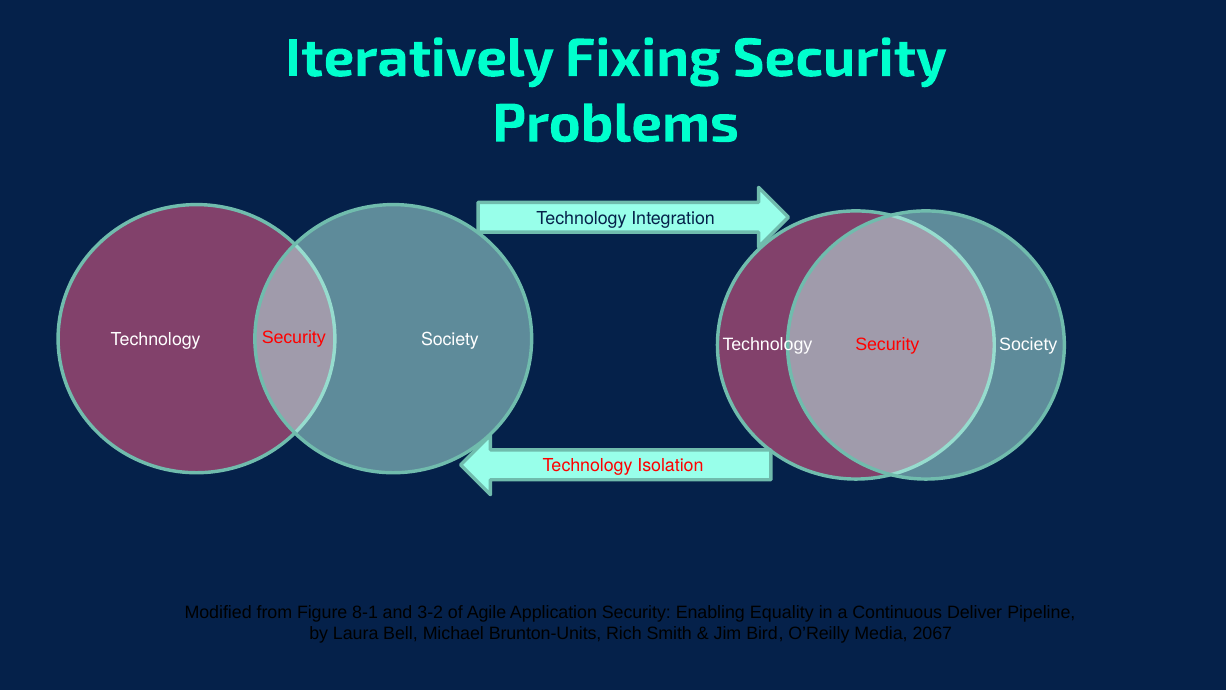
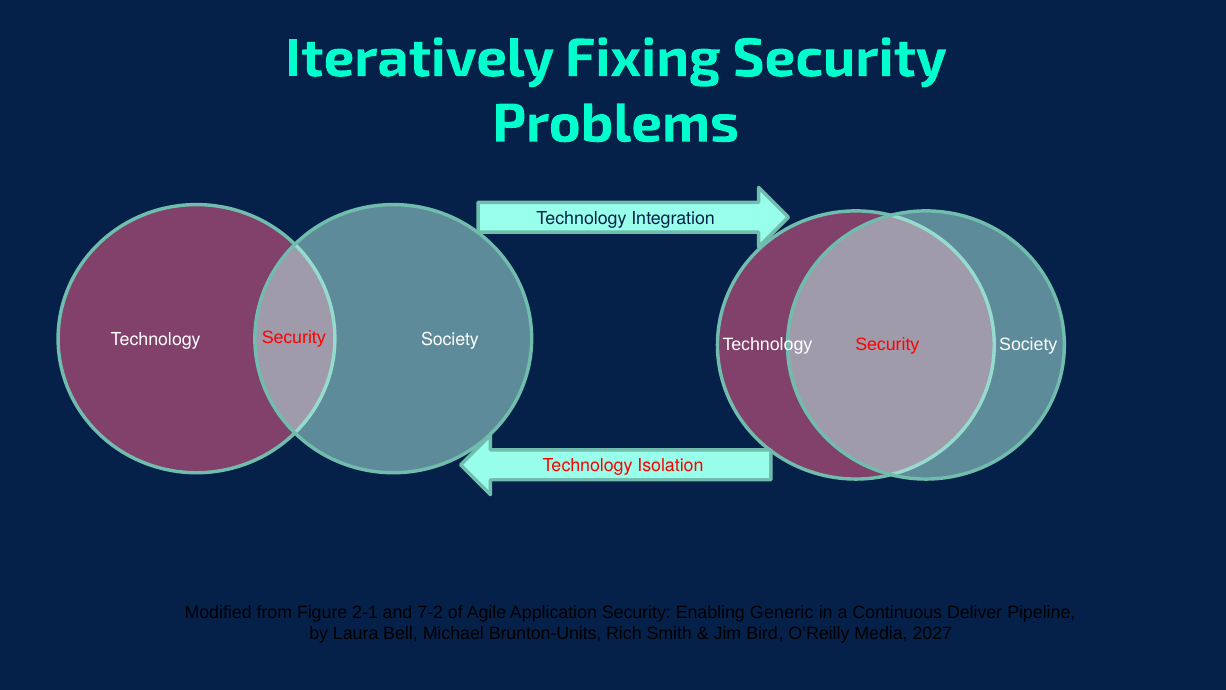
8-1: 8-1 -> 2-1
3-2: 3-2 -> 7-2
Equality: Equality -> Generic
2067: 2067 -> 2027
